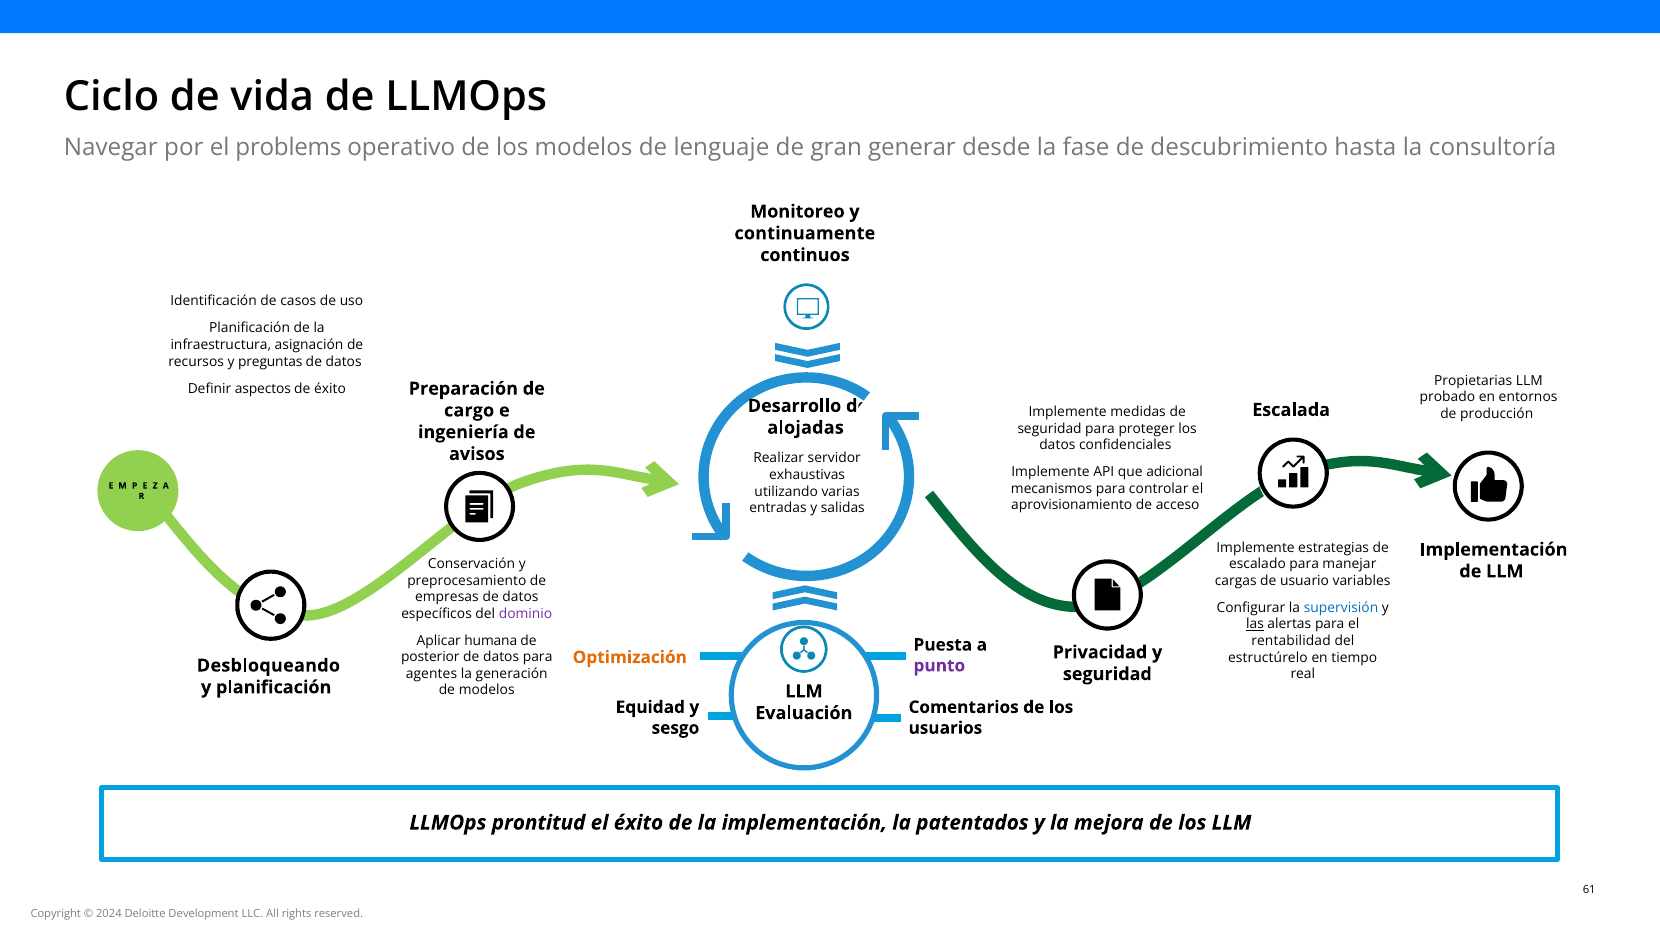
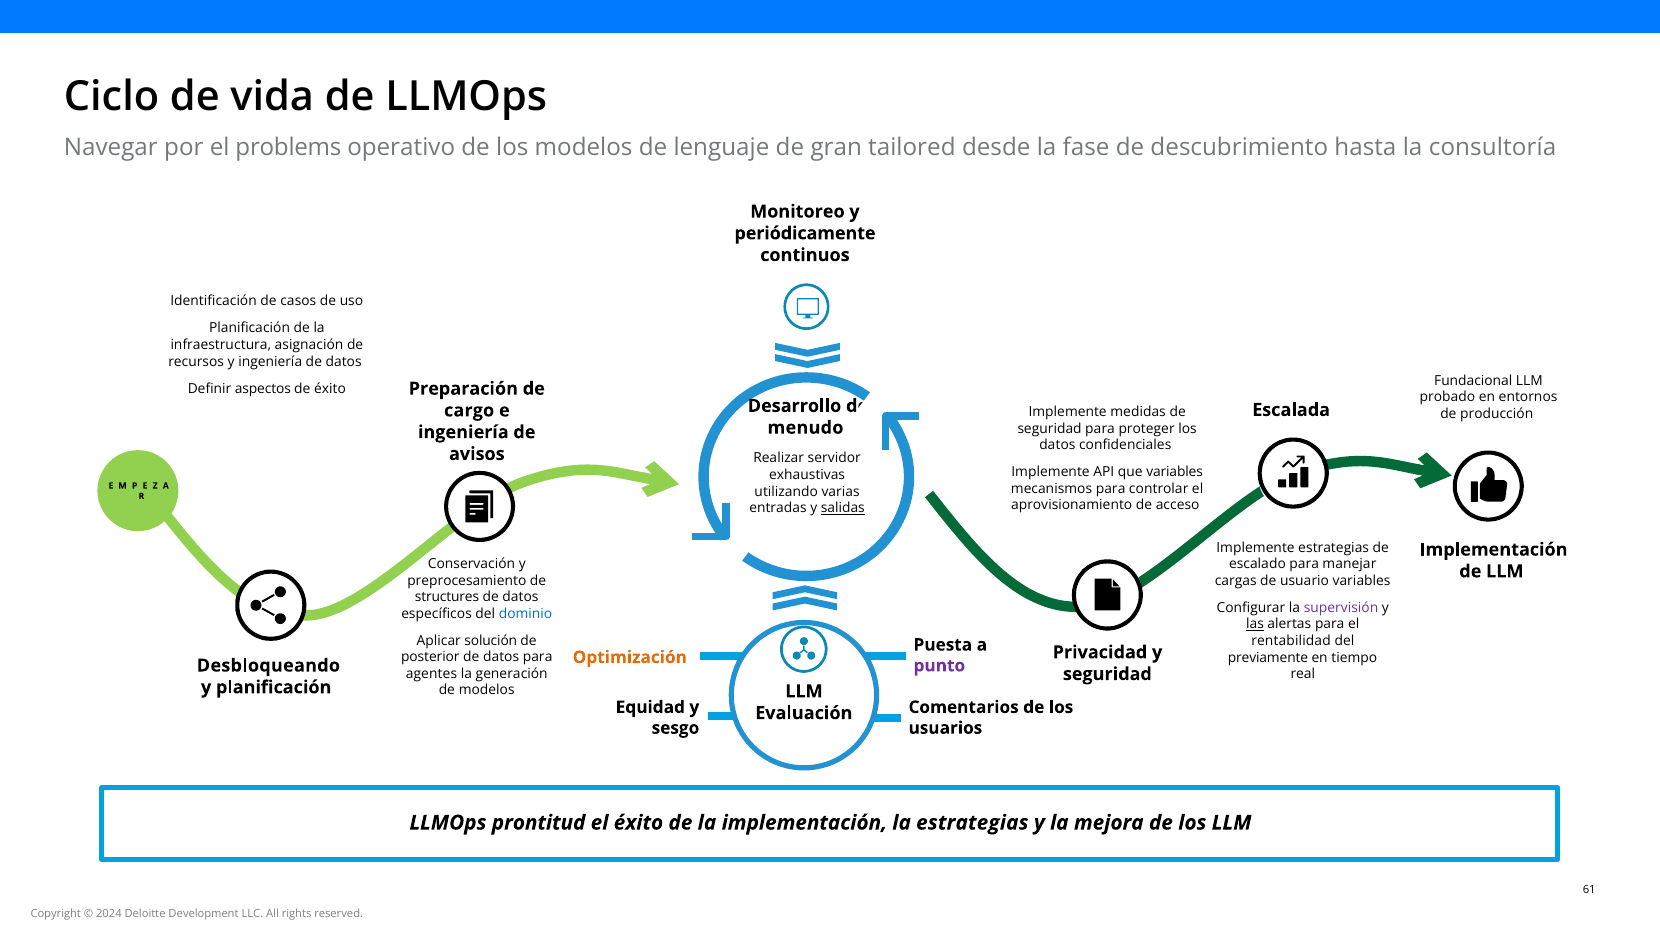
generar: generar -> tailored
continuamente: continuamente -> periódicamente
y preguntas: preguntas -> ingeniería
Propietarias: Propietarias -> Fundacional
alojadas: alojadas -> menudo
que adicional: adicional -> variables
salidas underline: none -> present
empresas: empresas -> structures
supervisión colour: blue -> purple
dominio colour: purple -> blue
humana: humana -> solución
estructúrelo: estructúrelo -> previamente
la patentados: patentados -> estrategias
